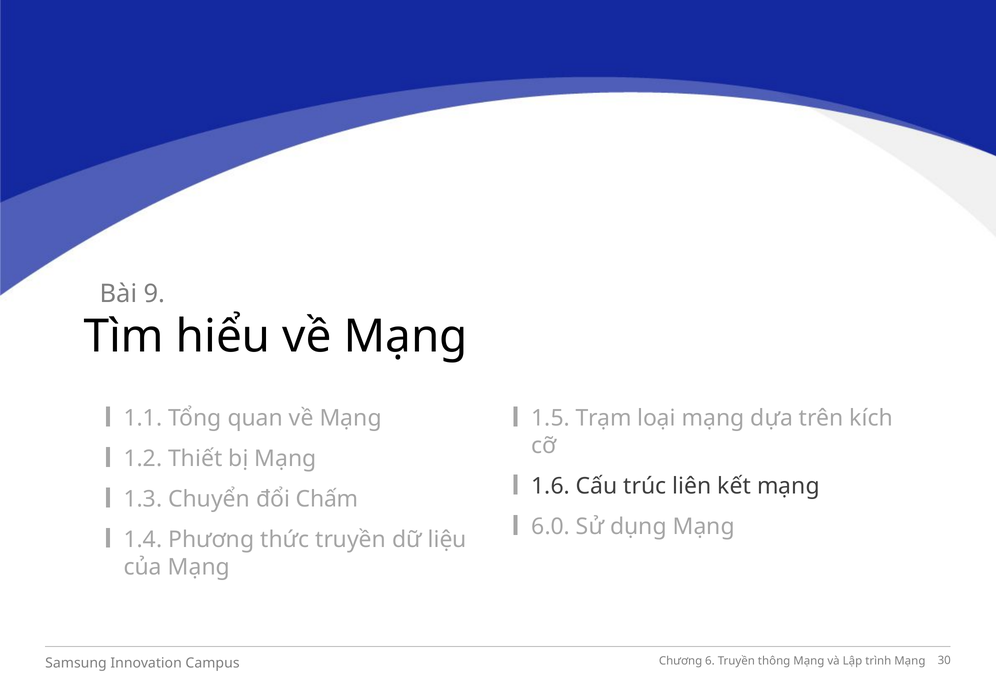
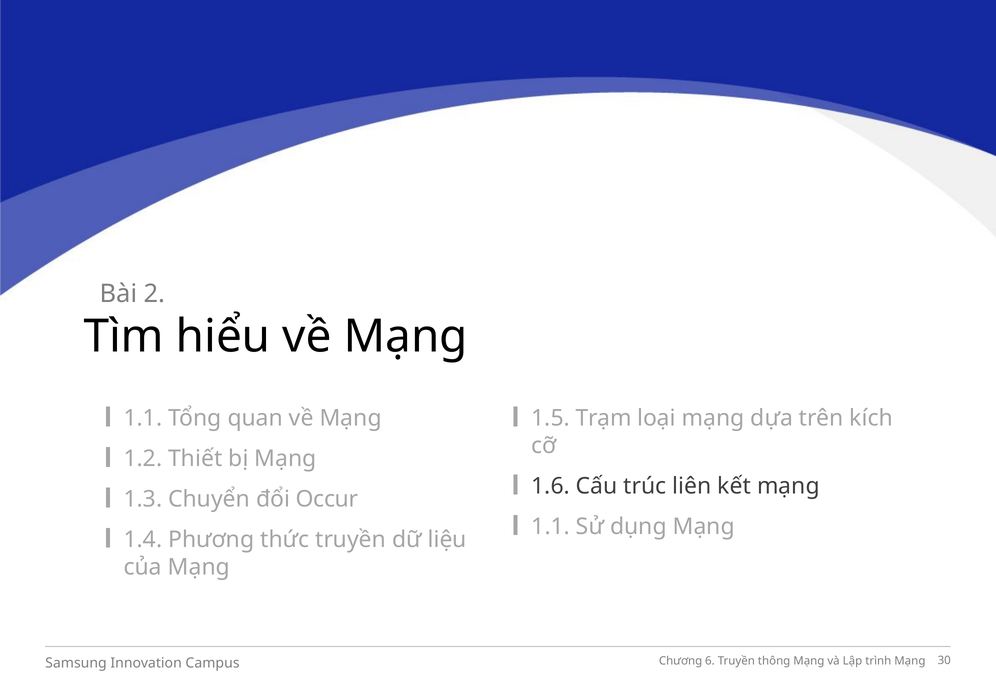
9: 9 -> 2
Chấm: Chấm -> Occur
6.0 at (551, 526): 6.0 -> 1.1
